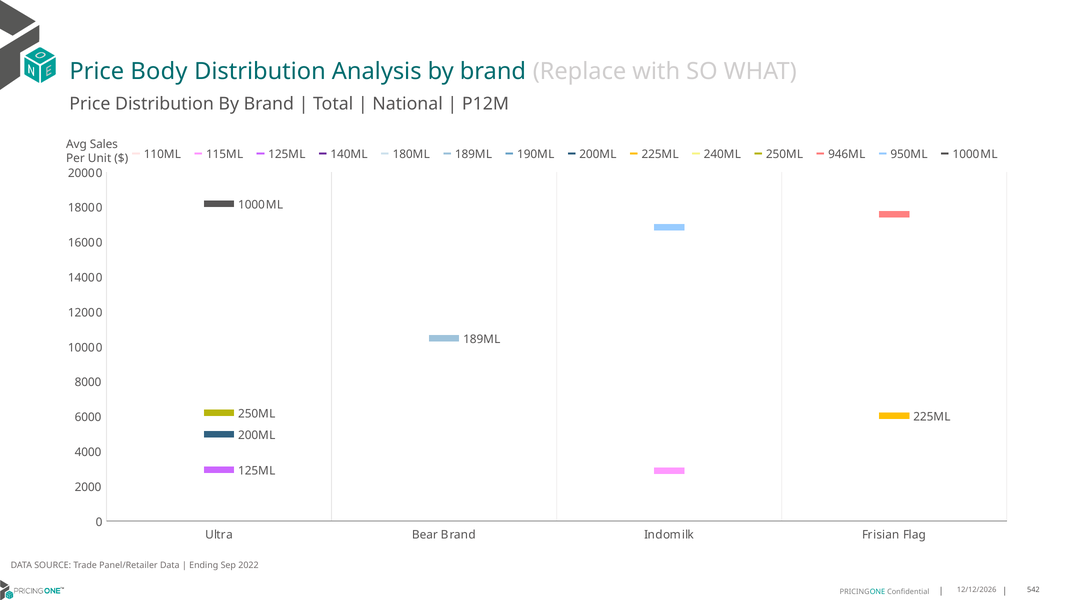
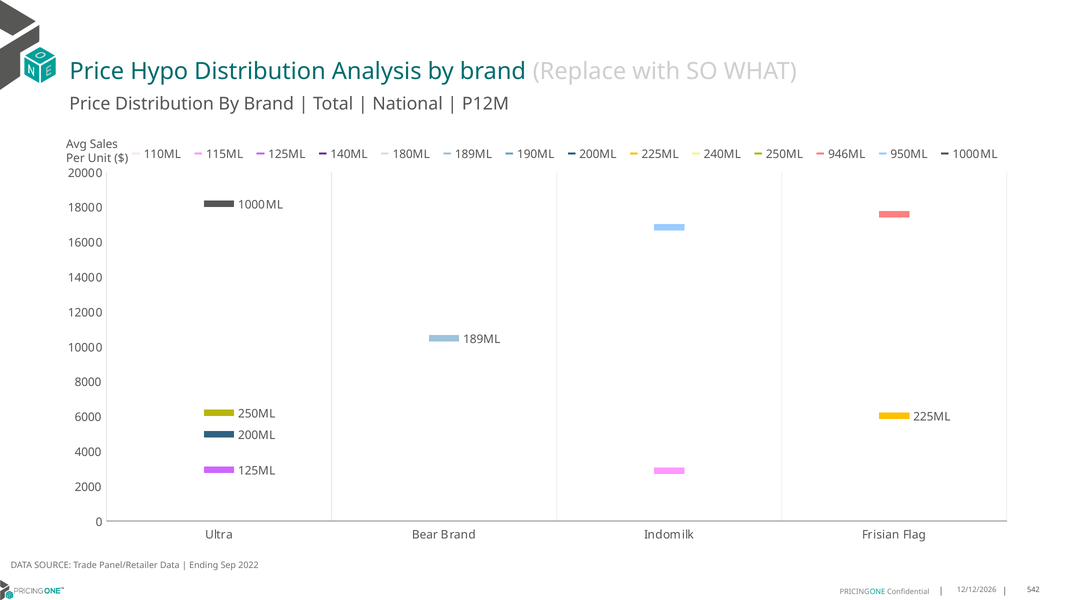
Body: Body -> Hypo
